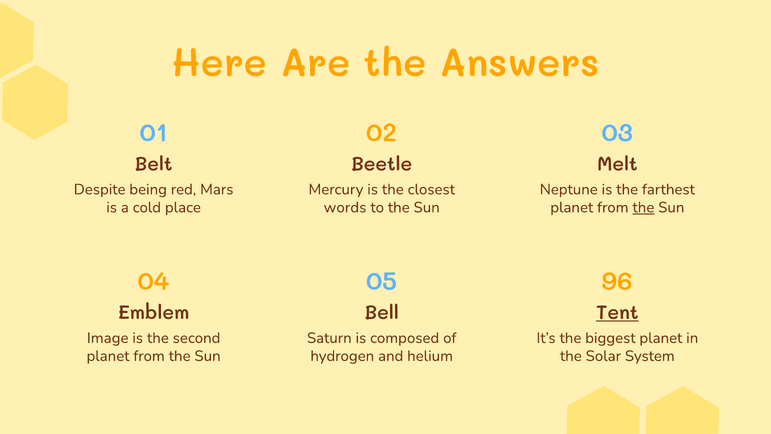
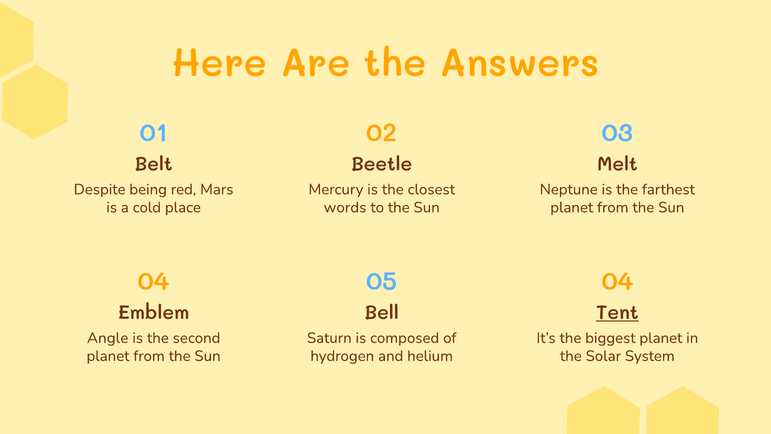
the at (643, 207) underline: present -> none
05 96: 96 -> 04
Image: Image -> Angle
